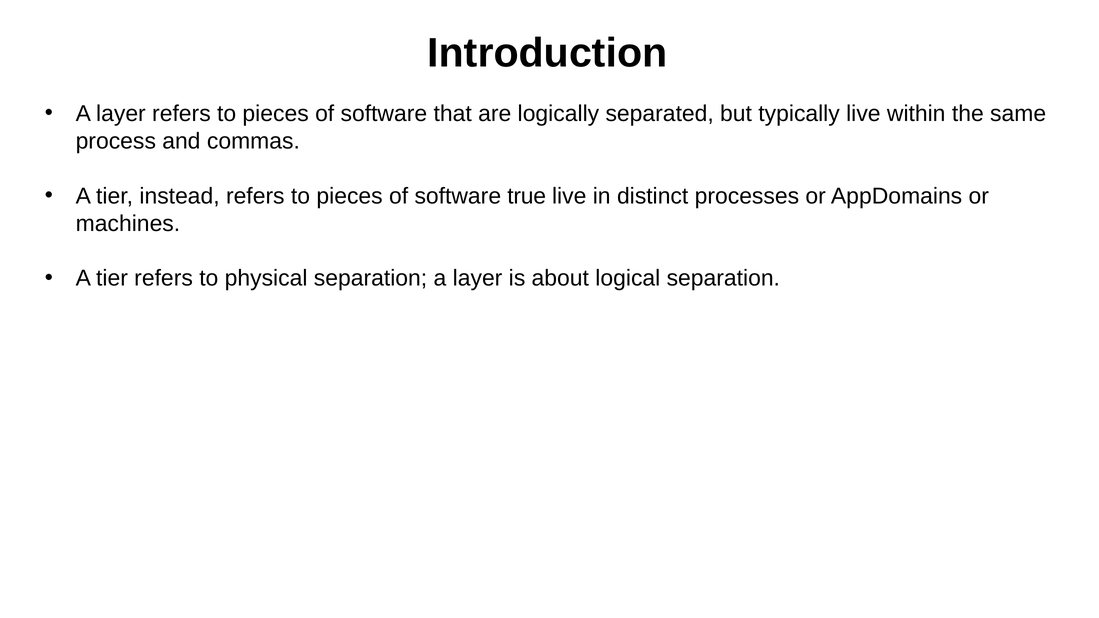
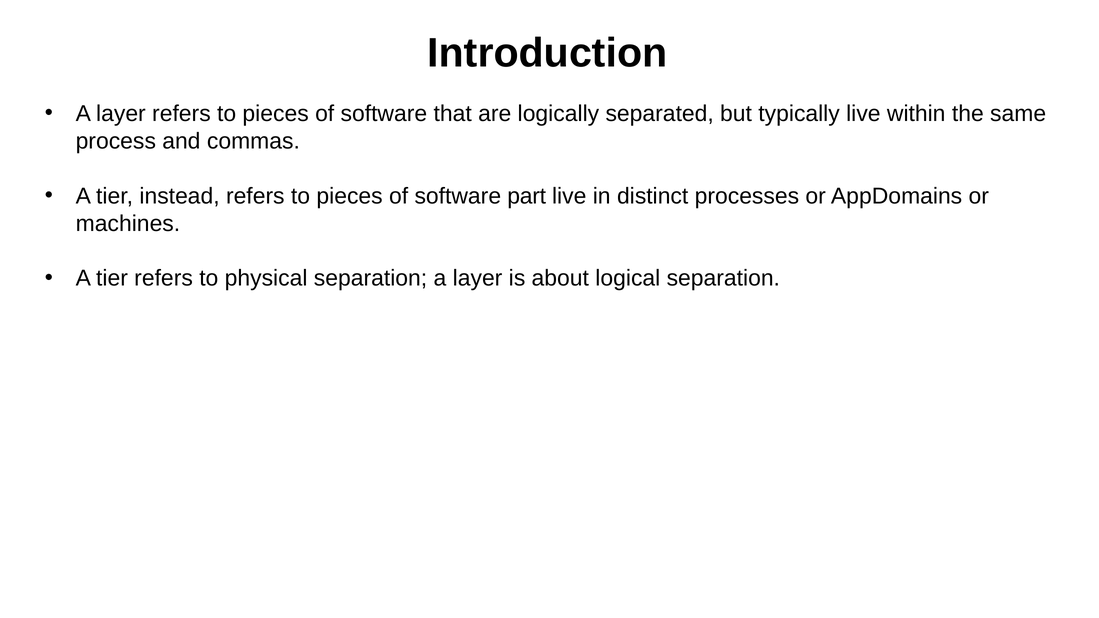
true: true -> part
